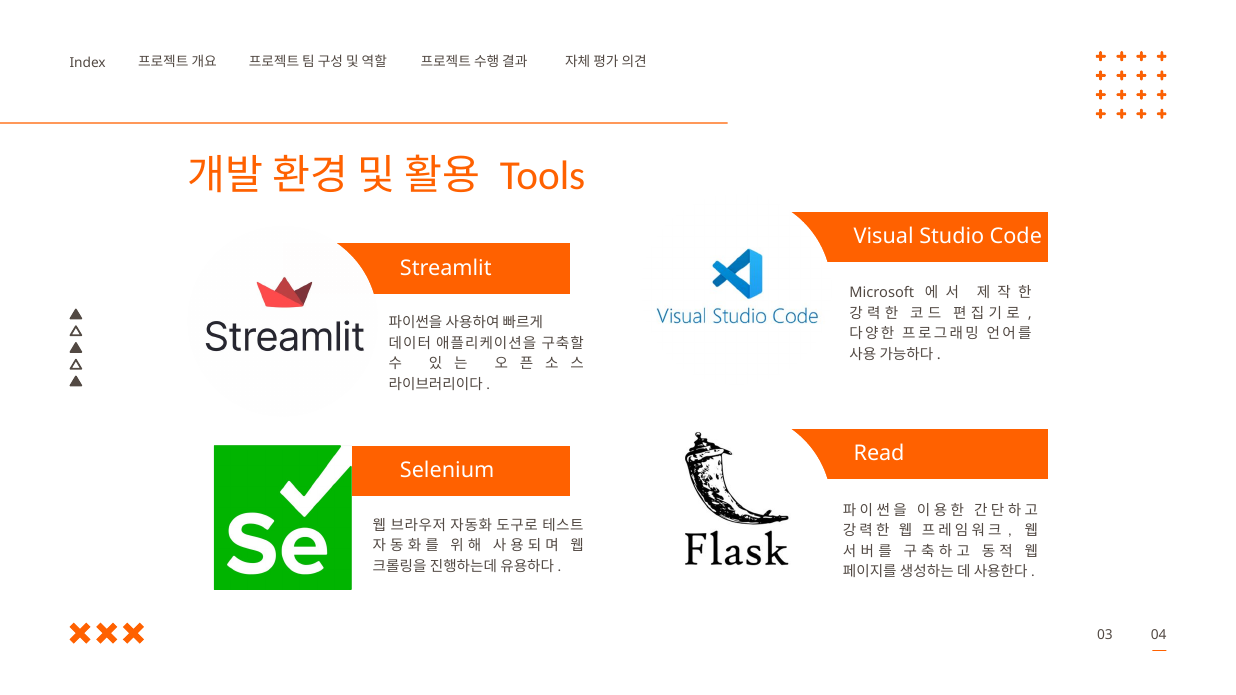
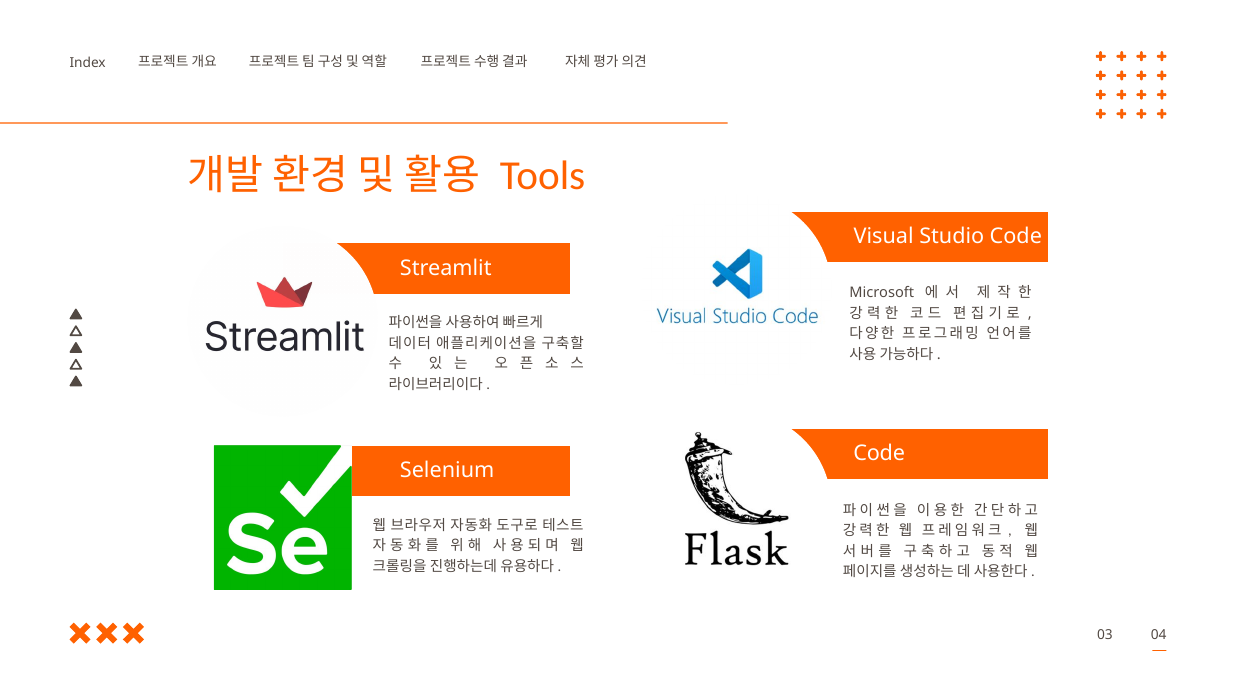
Read at (879, 454): Read -> Code
